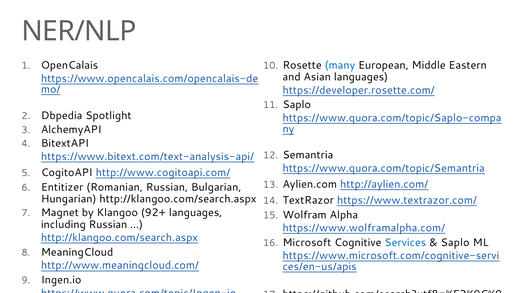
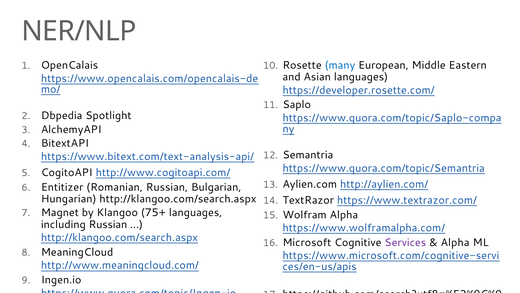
92+: 92+ -> 75+
Services colour: blue -> purple
Saplo at (455, 242): Saplo -> Alpha
